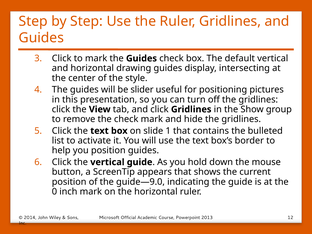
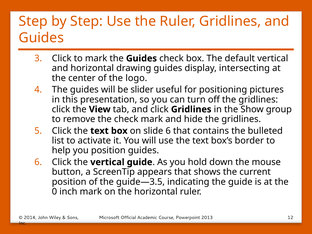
style: style -> logo
slide 1: 1 -> 6
guide—9.0: guide—9.0 -> guide—3.5
